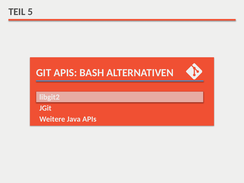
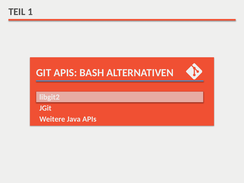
5: 5 -> 1
